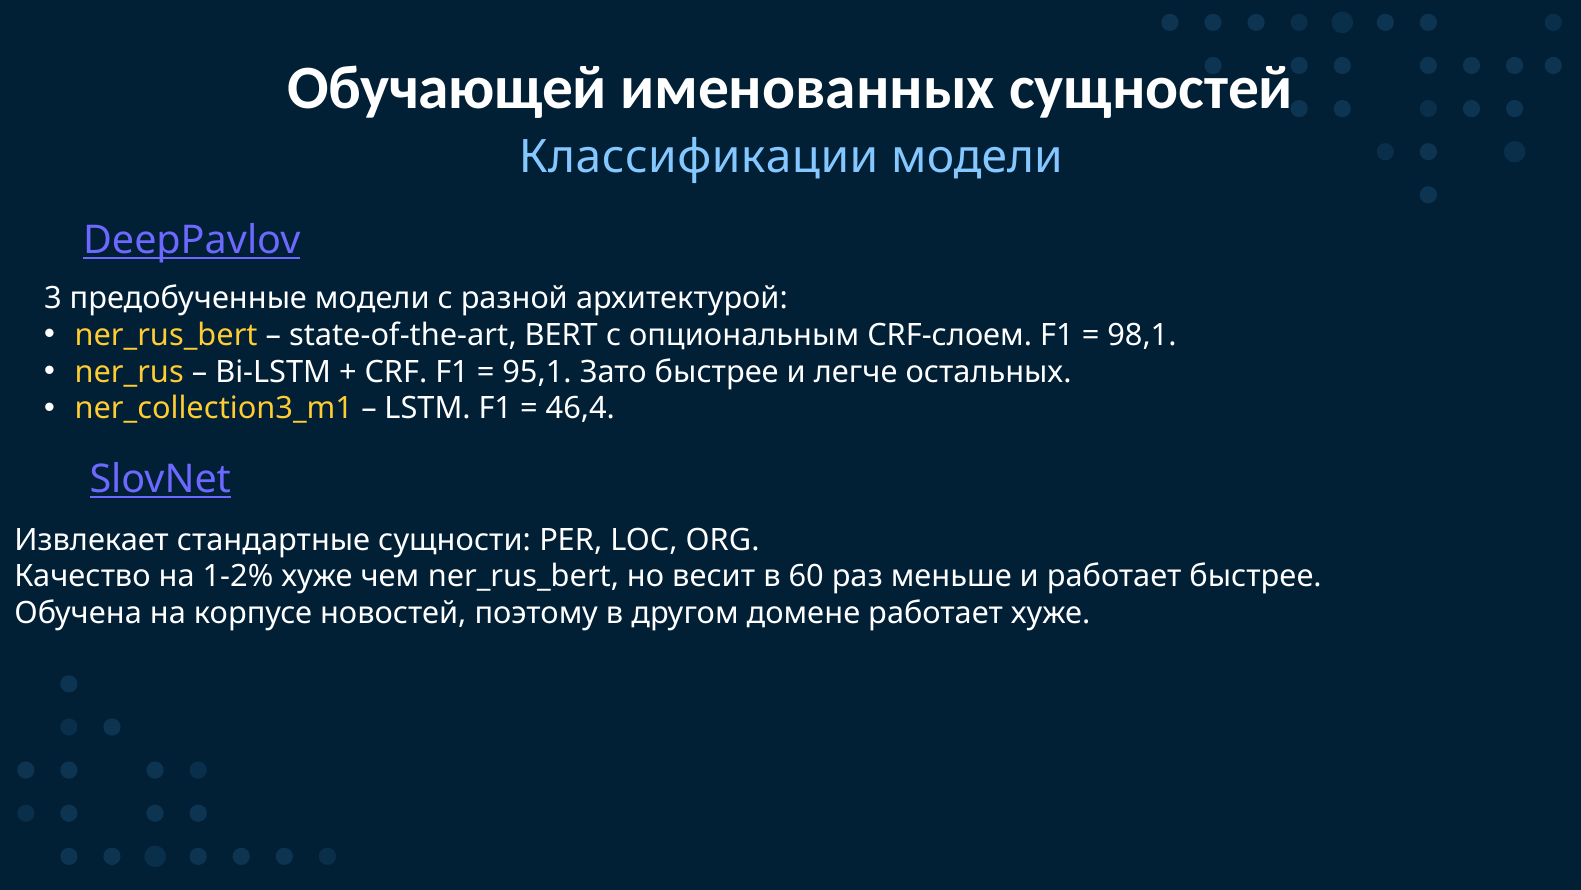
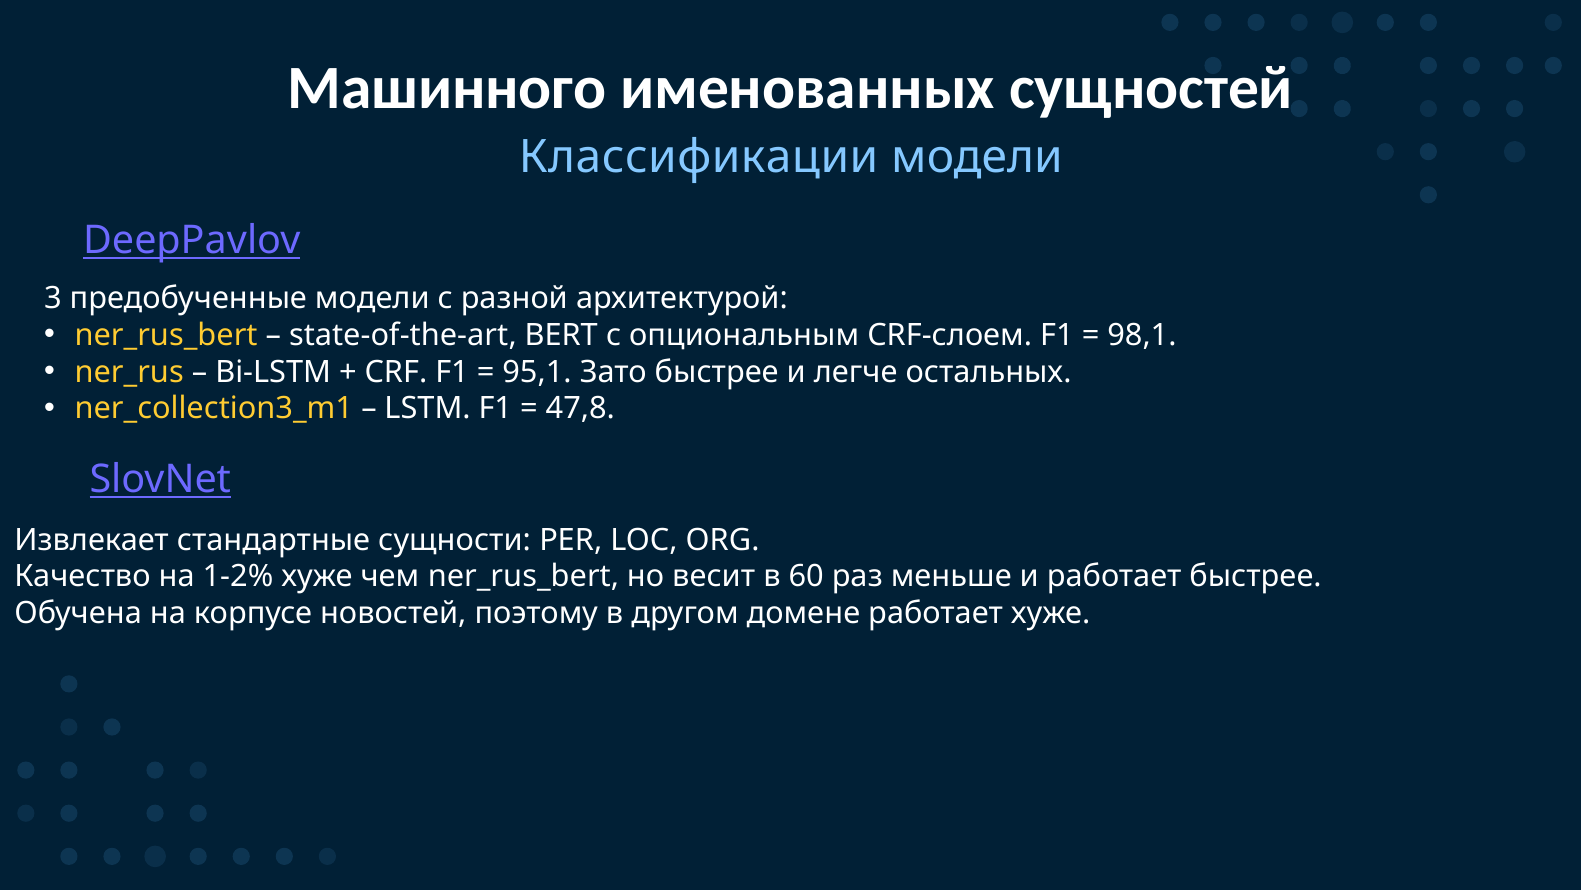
Обучающей: Обучающей -> Машинного
46,4: 46,4 -> 47,8
